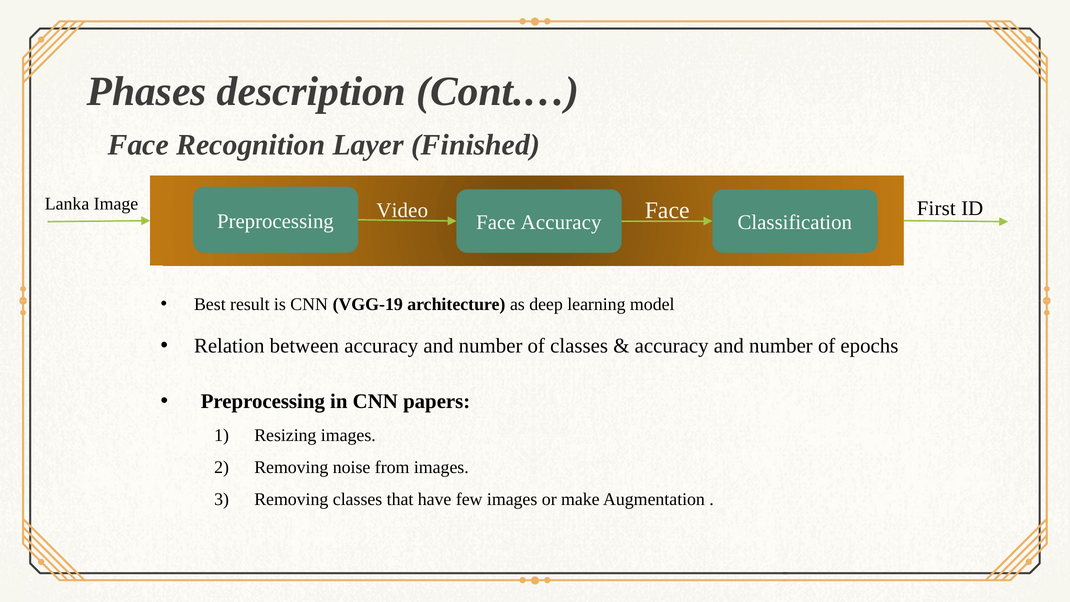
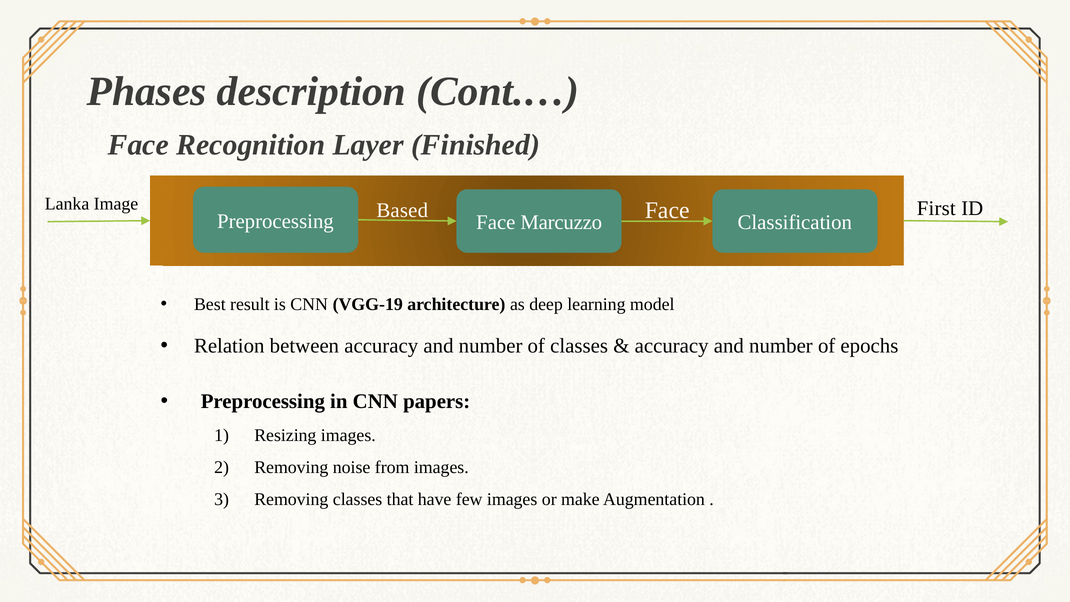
Video: Video -> Based
Face Accuracy: Accuracy -> Marcuzzo
